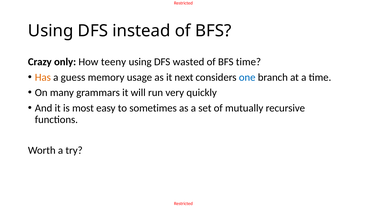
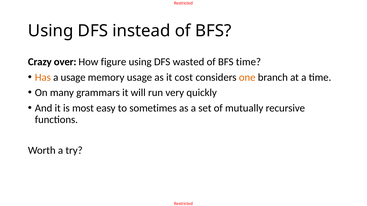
only: only -> over
teeny: teeny -> figure
a guess: guess -> usage
next: next -> cost
one colour: blue -> orange
